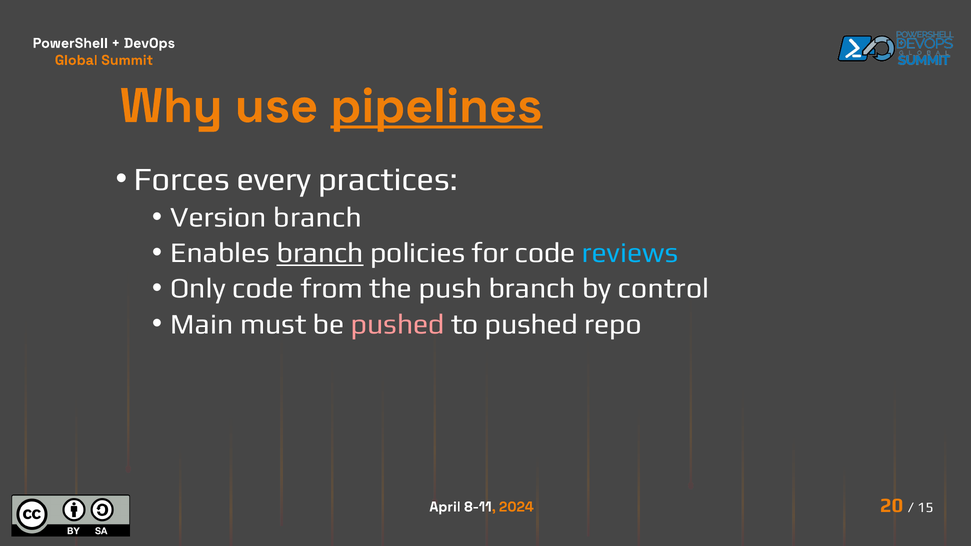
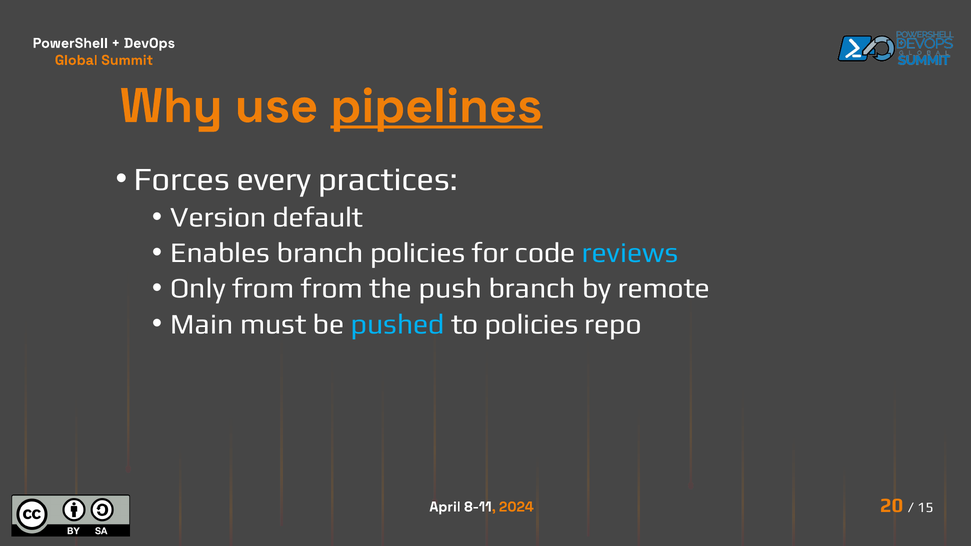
Version branch: branch -> default
branch at (320, 253) underline: present -> none
Only code: code -> from
control: control -> remote
pushed at (398, 324) colour: pink -> light blue
to pushed: pushed -> policies
